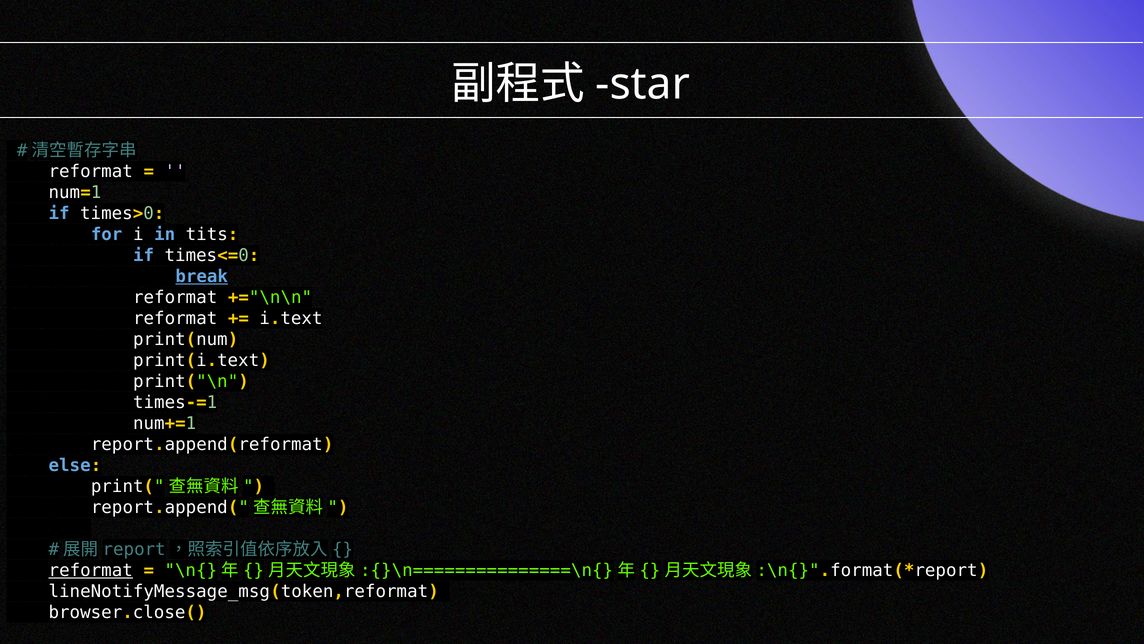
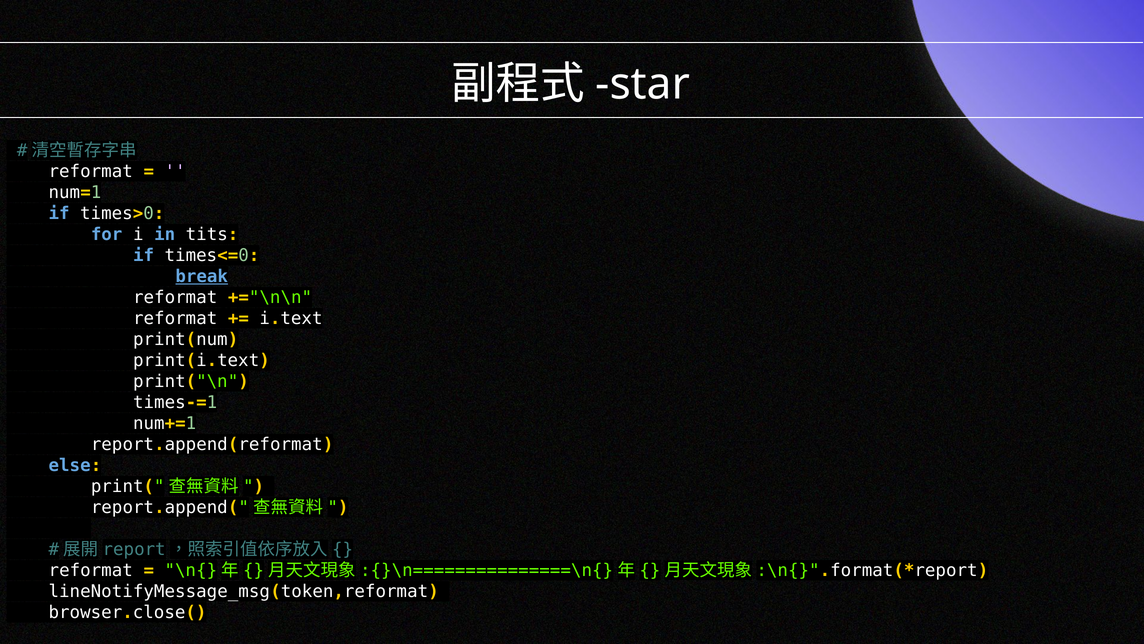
reformat at (91, 570) underline: present -> none
